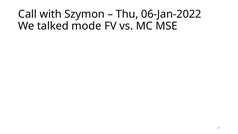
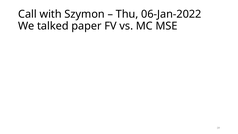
mode: mode -> paper
